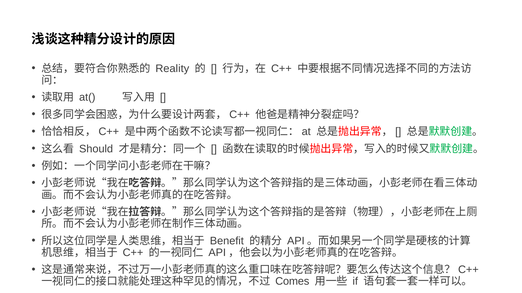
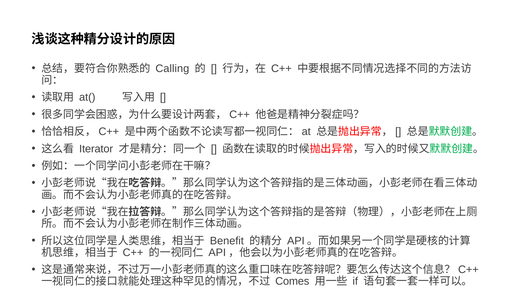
Reality: Reality -> Calling
Should: Should -> Iterator
